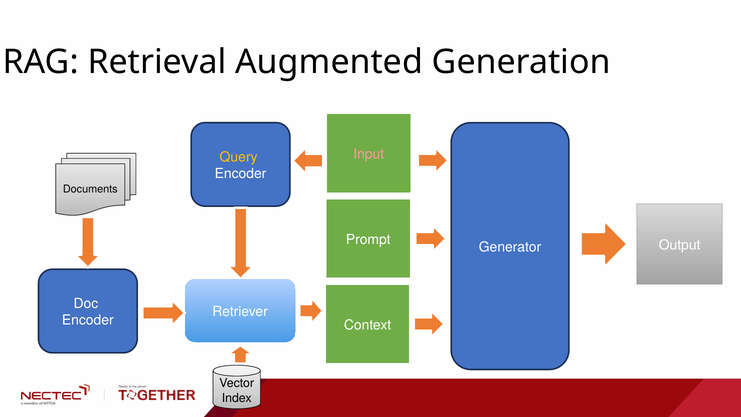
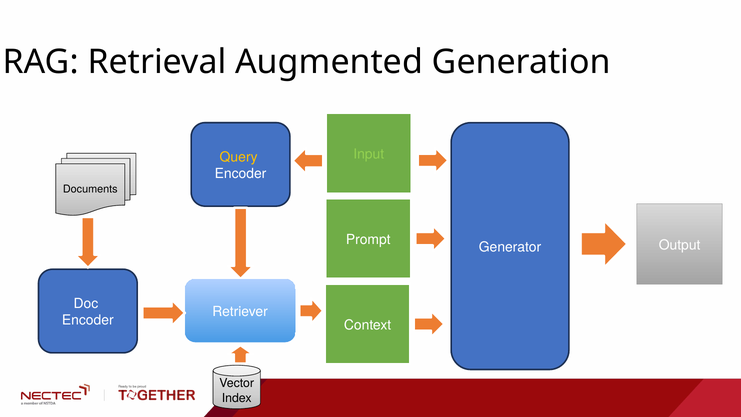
Input colour: pink -> light green
